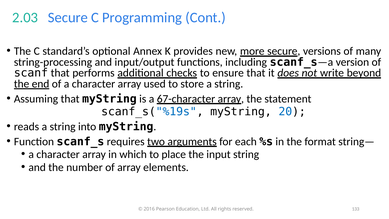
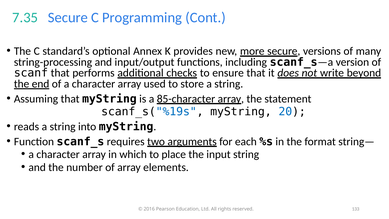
2.03: 2.03 -> 7.35
67-character: 67-character -> 85-character
